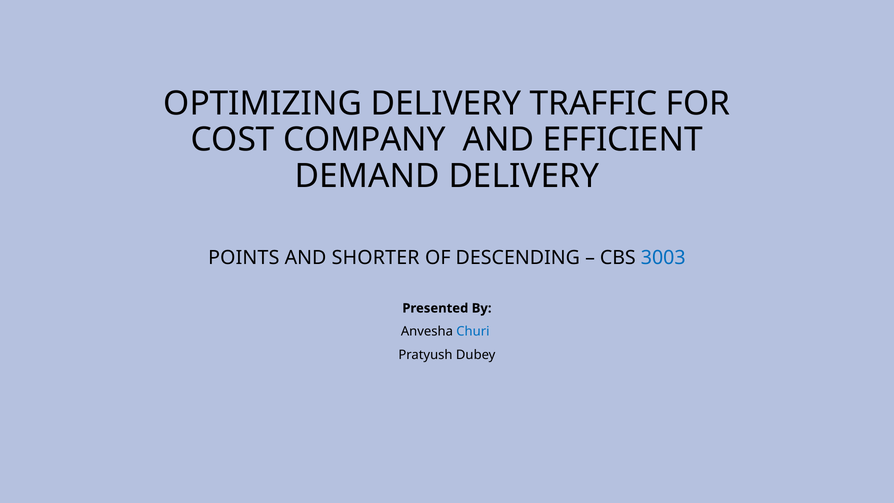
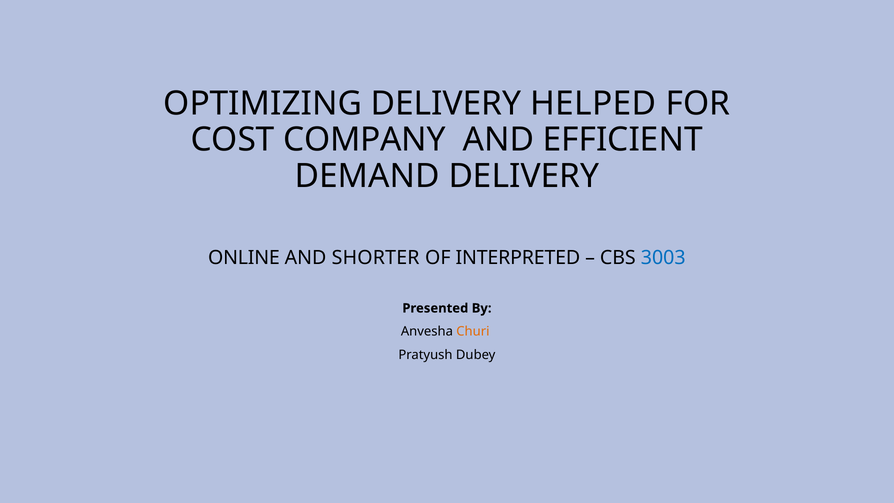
TRAFFIC: TRAFFIC -> HELPED
POINTS: POINTS -> ONLINE
DESCENDING: DESCENDING -> INTERPRETED
Churi colour: blue -> orange
